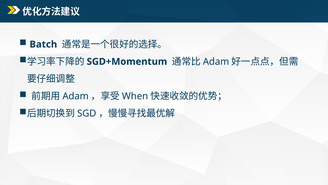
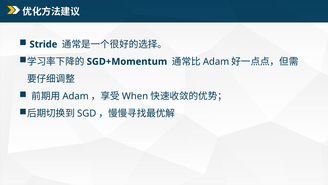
Batch: Batch -> Stride
